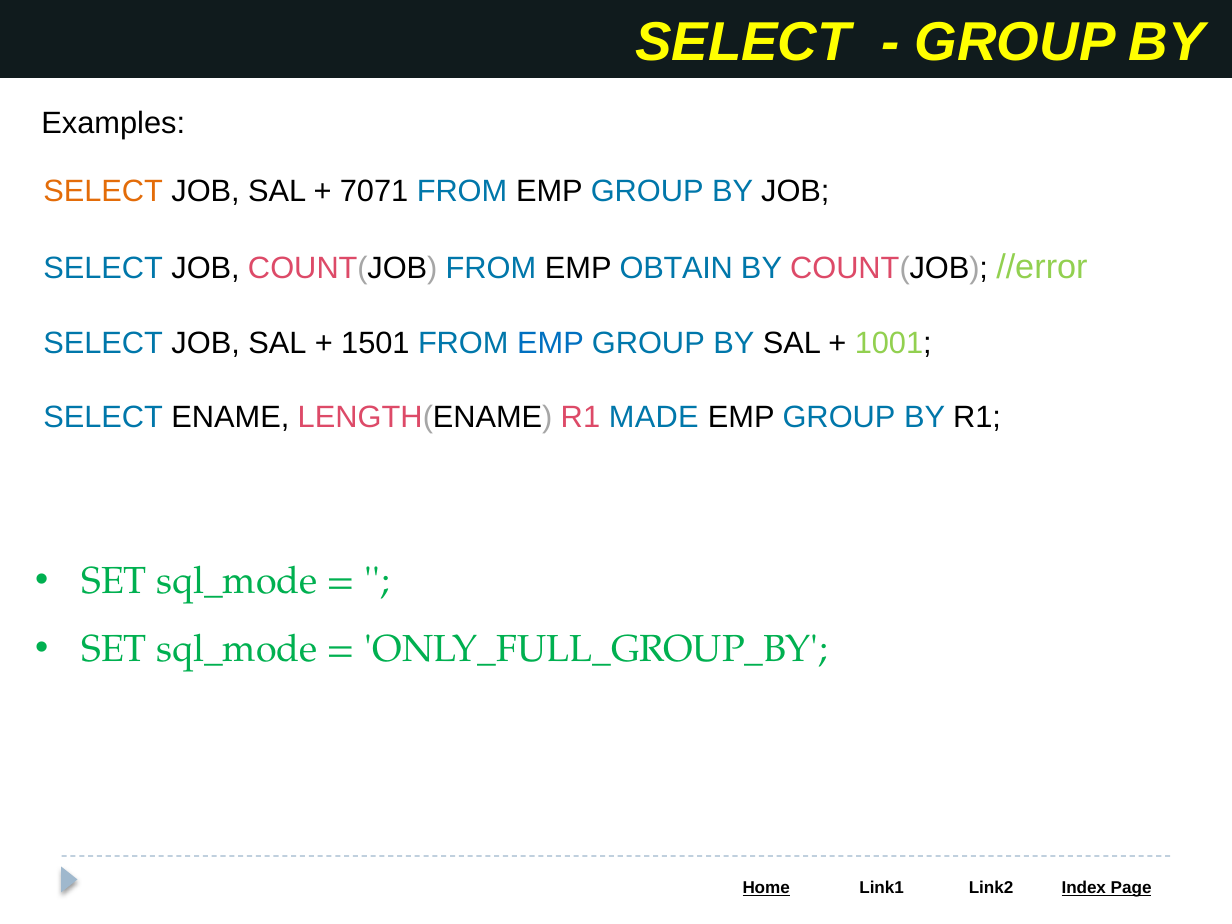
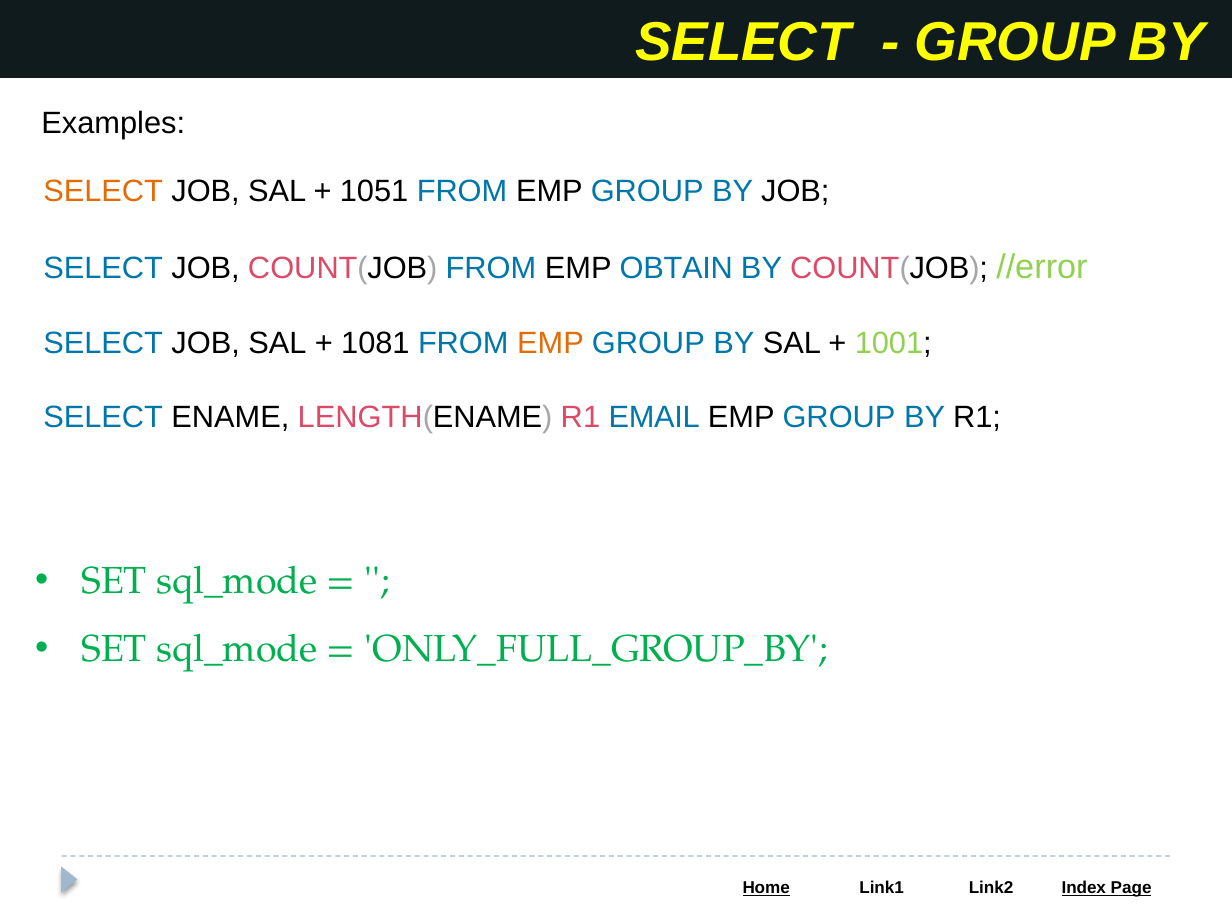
7071: 7071 -> 1051
1501: 1501 -> 1081
EMP at (551, 343) colour: blue -> orange
MADE: MADE -> EMAIL
